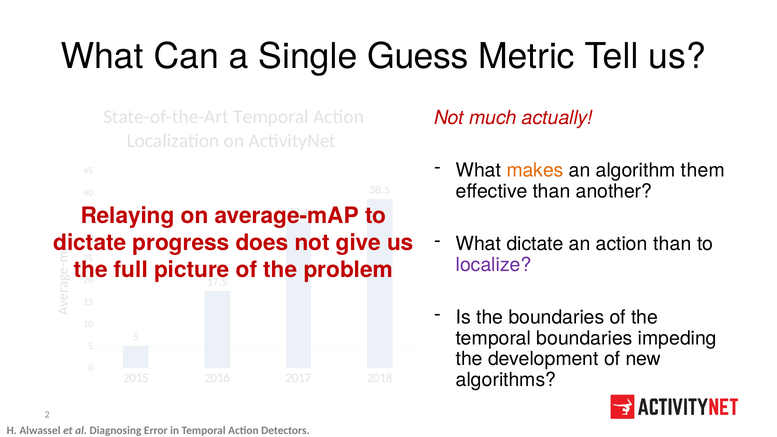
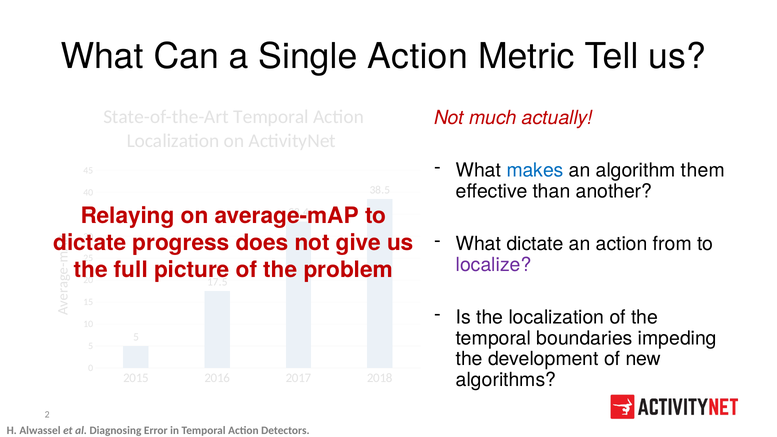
Single Guess: Guess -> Action
makes colour: orange -> blue
action than: than -> from
the boundaries: boundaries -> localization
